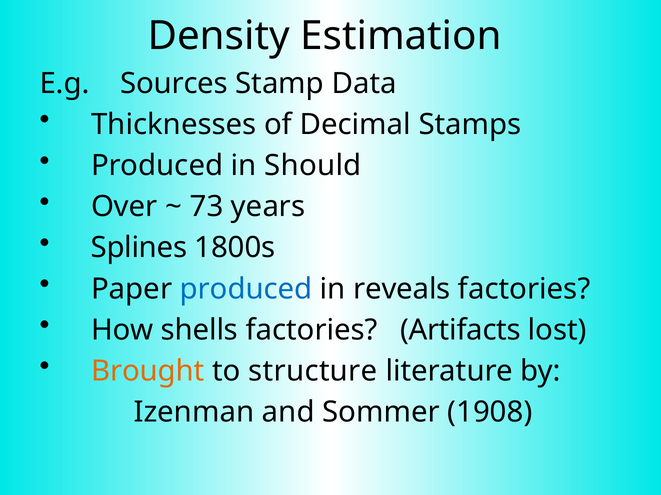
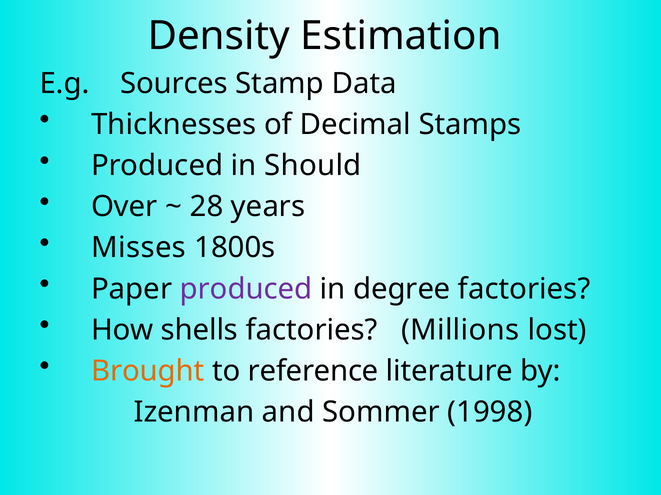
73: 73 -> 28
Splines: Splines -> Misses
produced at (246, 289) colour: blue -> purple
reveals: reveals -> degree
Artifacts: Artifacts -> Millions
structure: structure -> reference
1908: 1908 -> 1998
